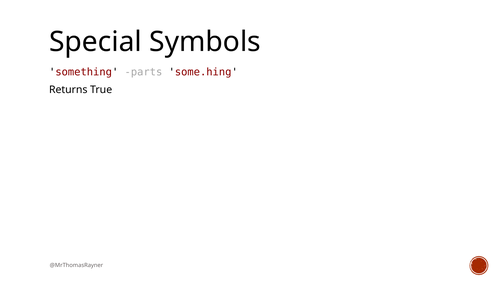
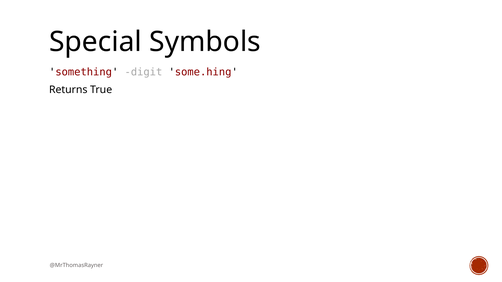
parts: parts -> digit
